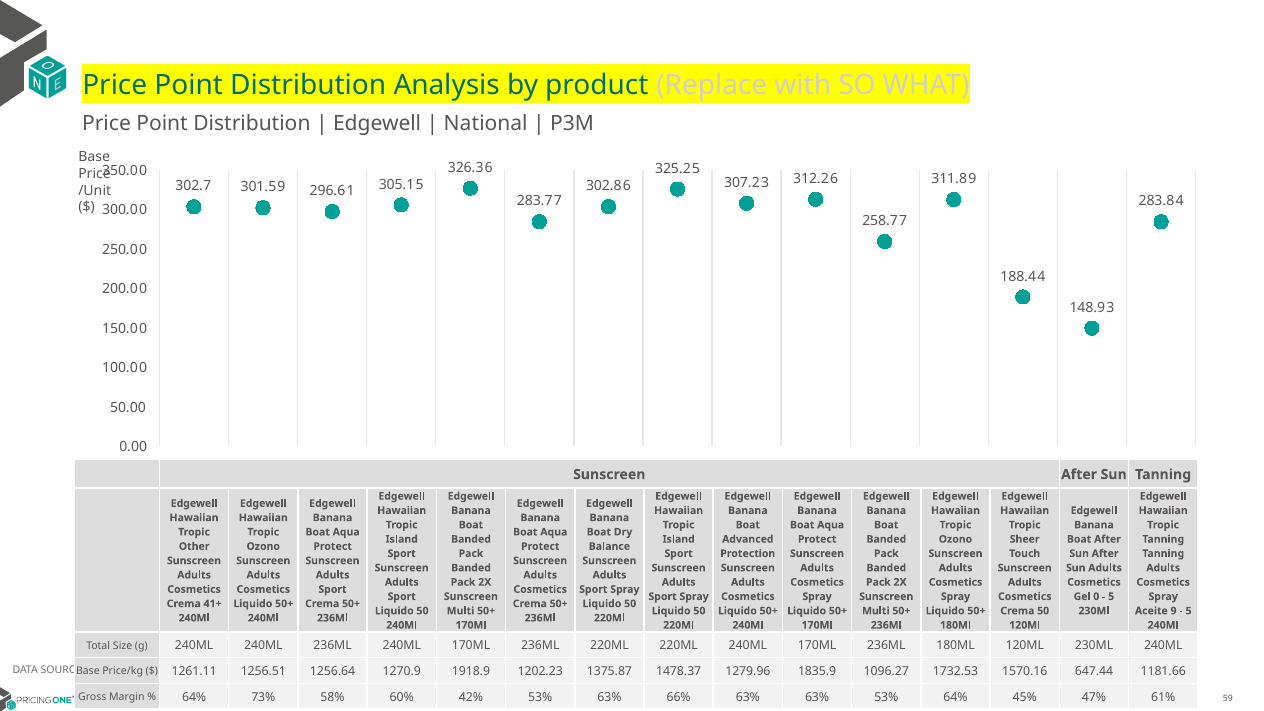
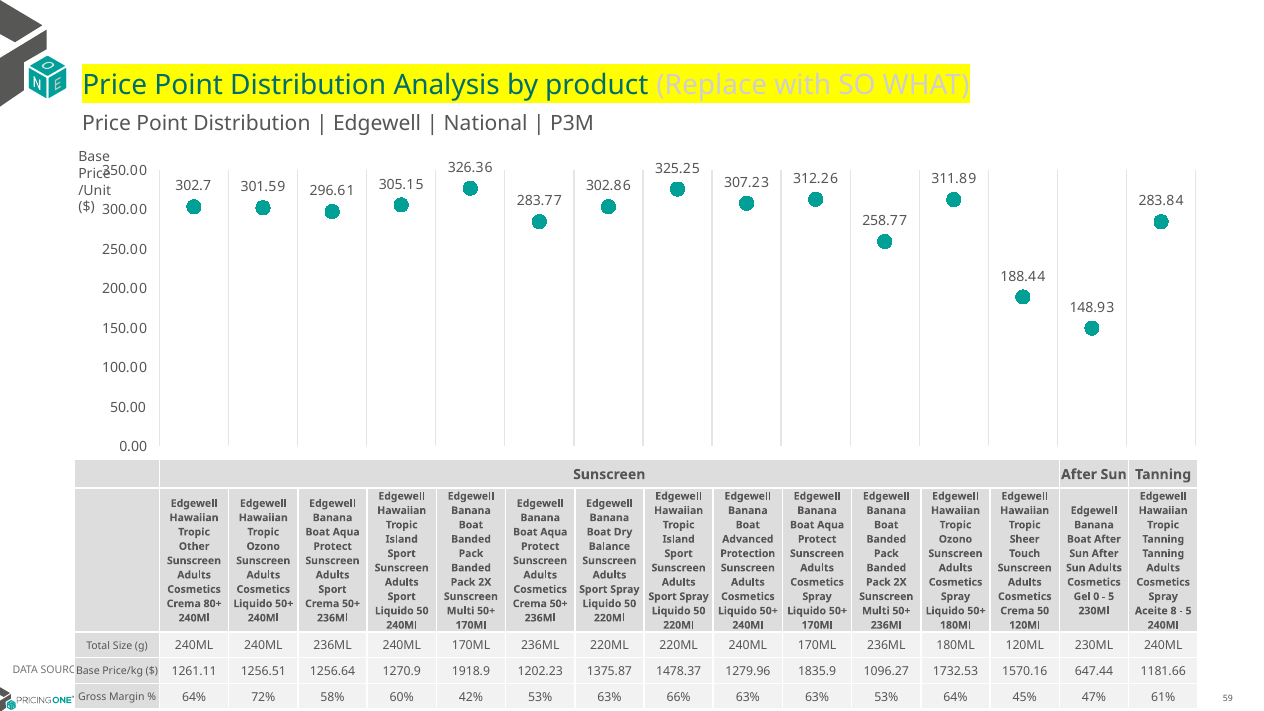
41+: 41+ -> 80+
9: 9 -> 8
73%: 73% -> 72%
